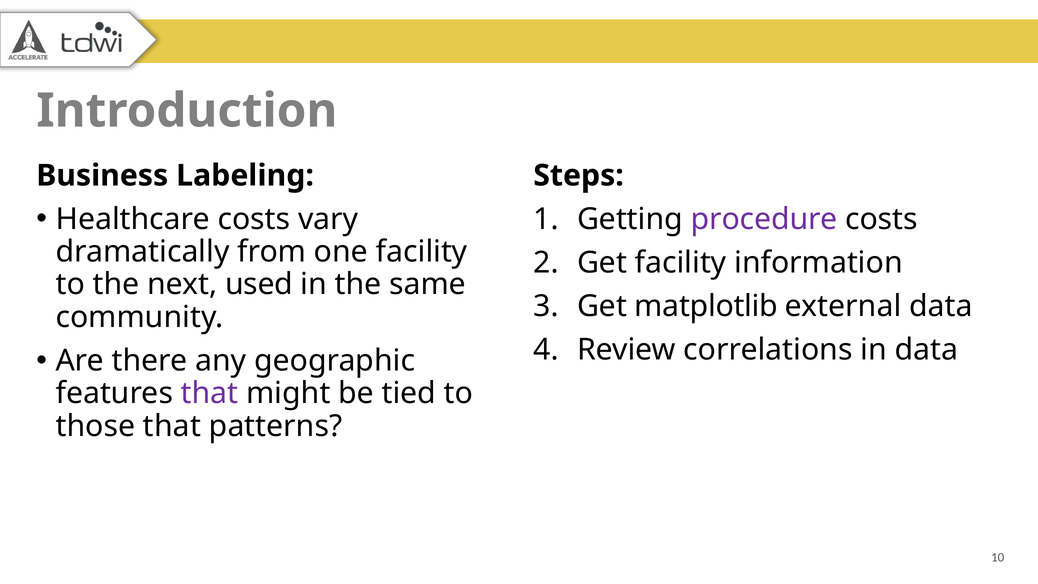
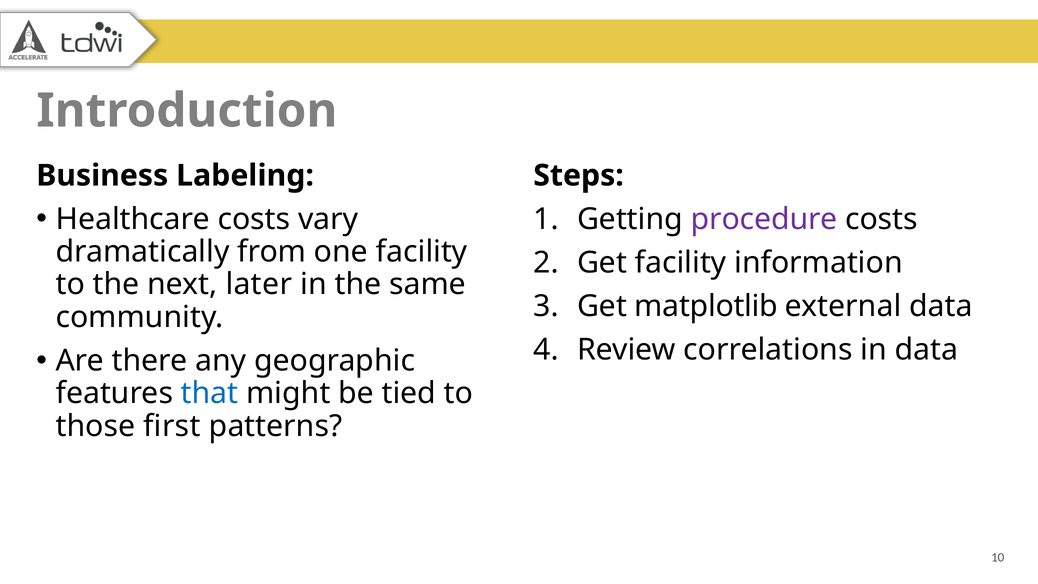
used: used -> later
that at (210, 393) colour: purple -> blue
those that: that -> first
